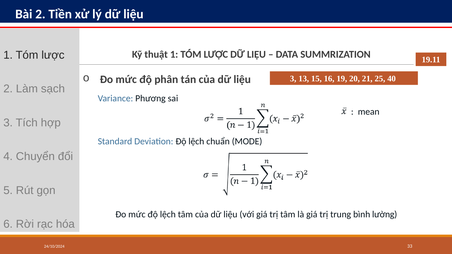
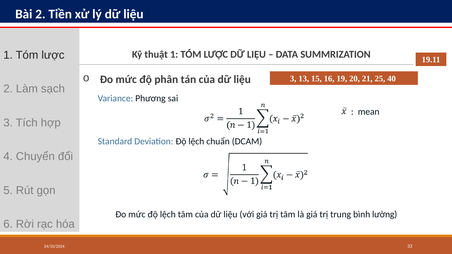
MODE: MODE -> DCAM
